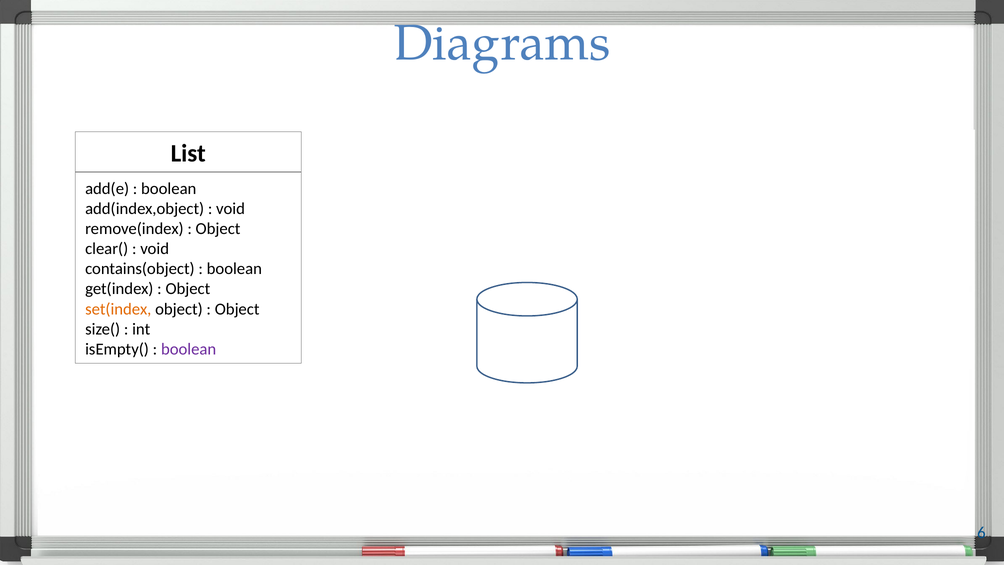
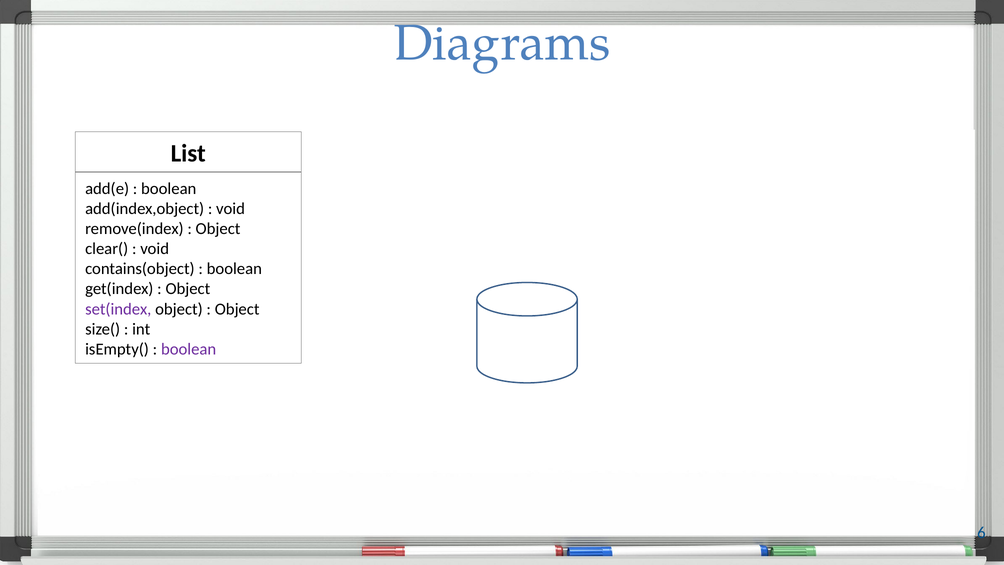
set(index colour: orange -> purple
